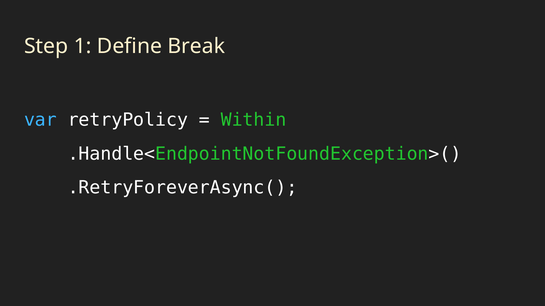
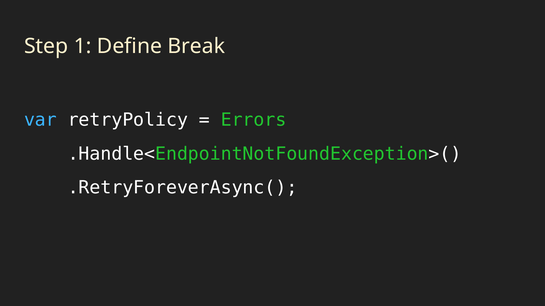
Within: Within -> Errors
